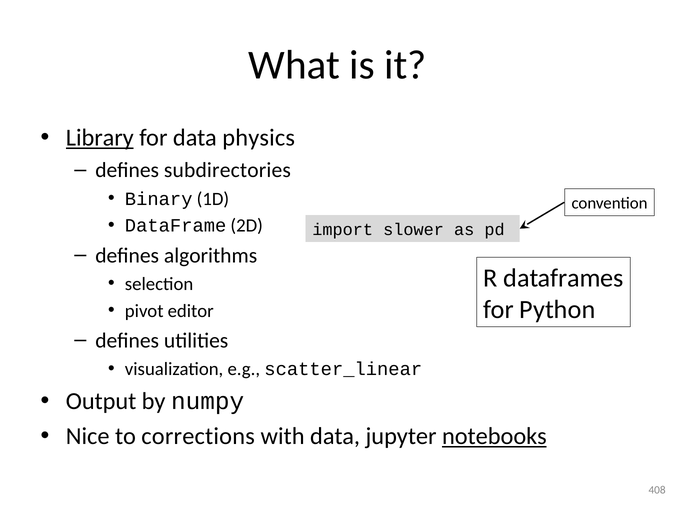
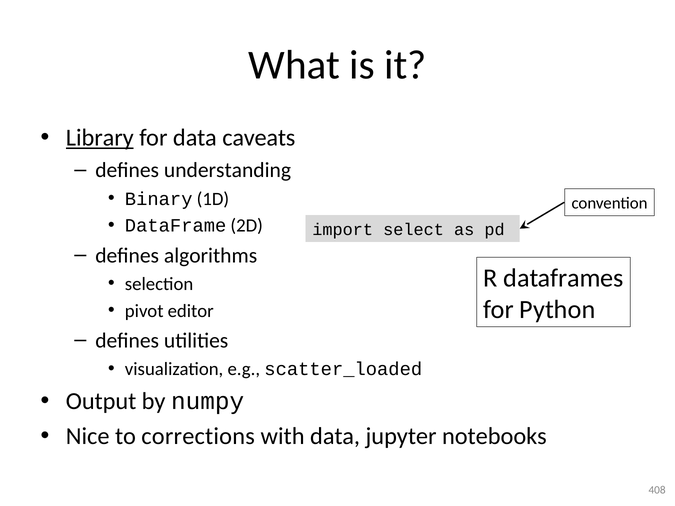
physics: physics -> caveats
subdirectories: subdirectories -> understanding
slower: slower -> select
scatter_linear: scatter_linear -> scatter_loaded
notebooks underline: present -> none
